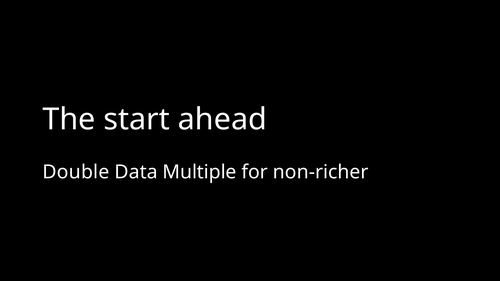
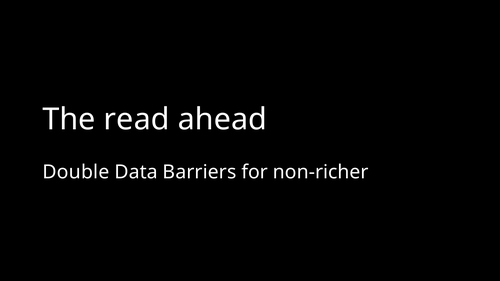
start: start -> read
Multiple: Multiple -> Barriers
